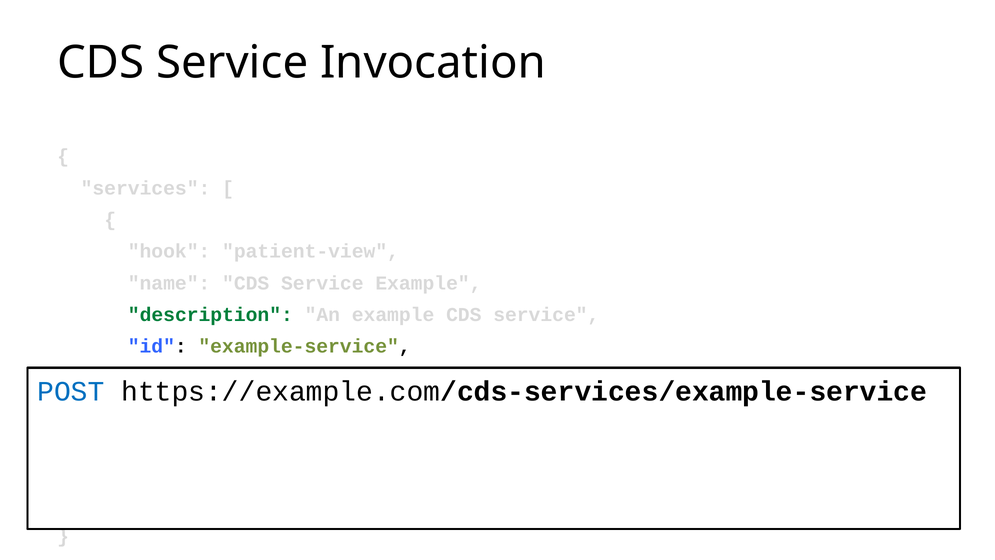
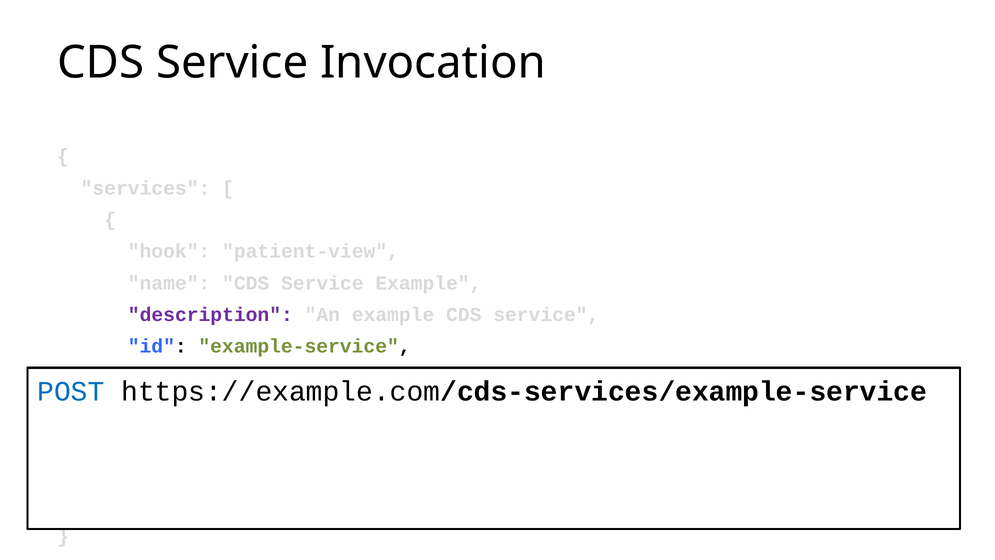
description colour: green -> purple
